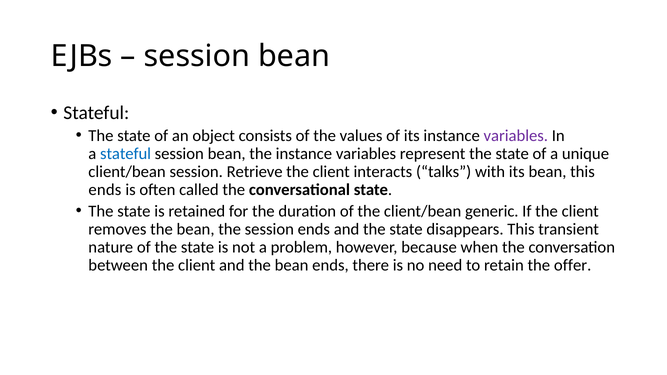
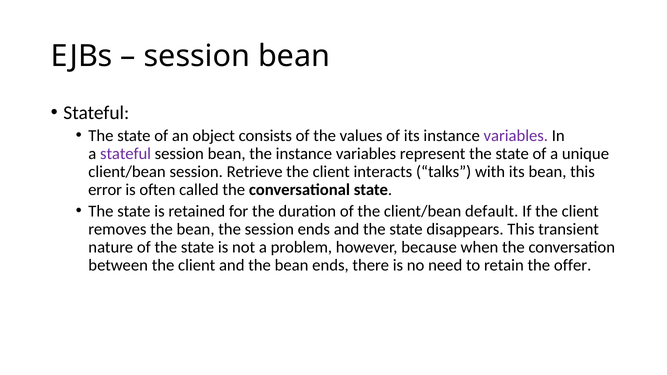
stateful at (126, 154) colour: blue -> purple
ends at (105, 190): ends -> error
generic: generic -> default
